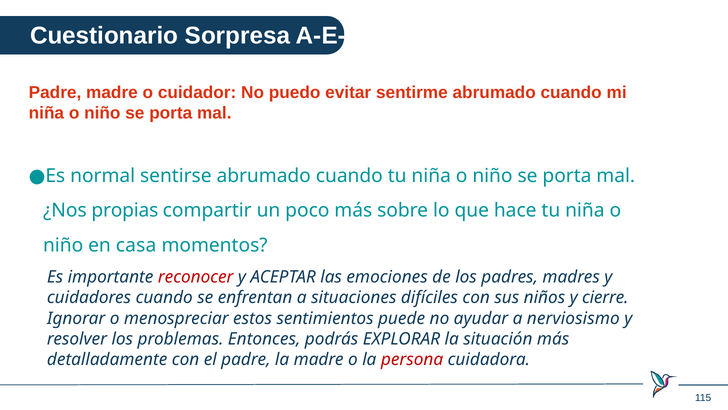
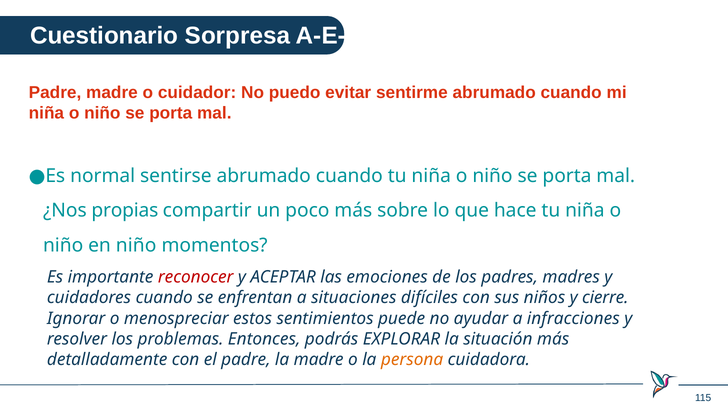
en casa: casa -> niño
nerviosismo: nerviosismo -> infracciones
persona colour: red -> orange
